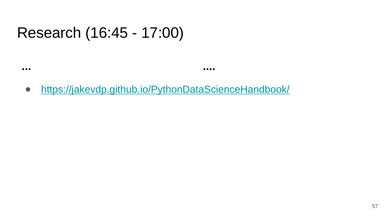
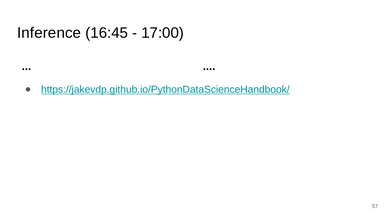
Research: Research -> Inference
